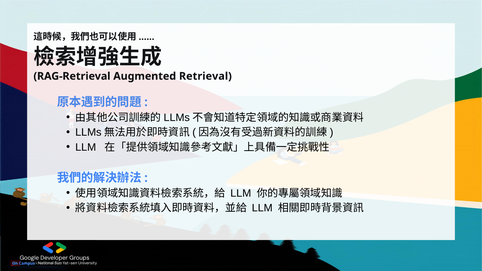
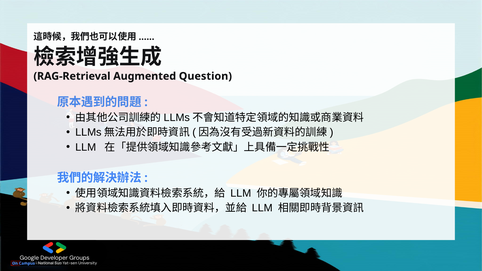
Retrieval: Retrieval -> Question
